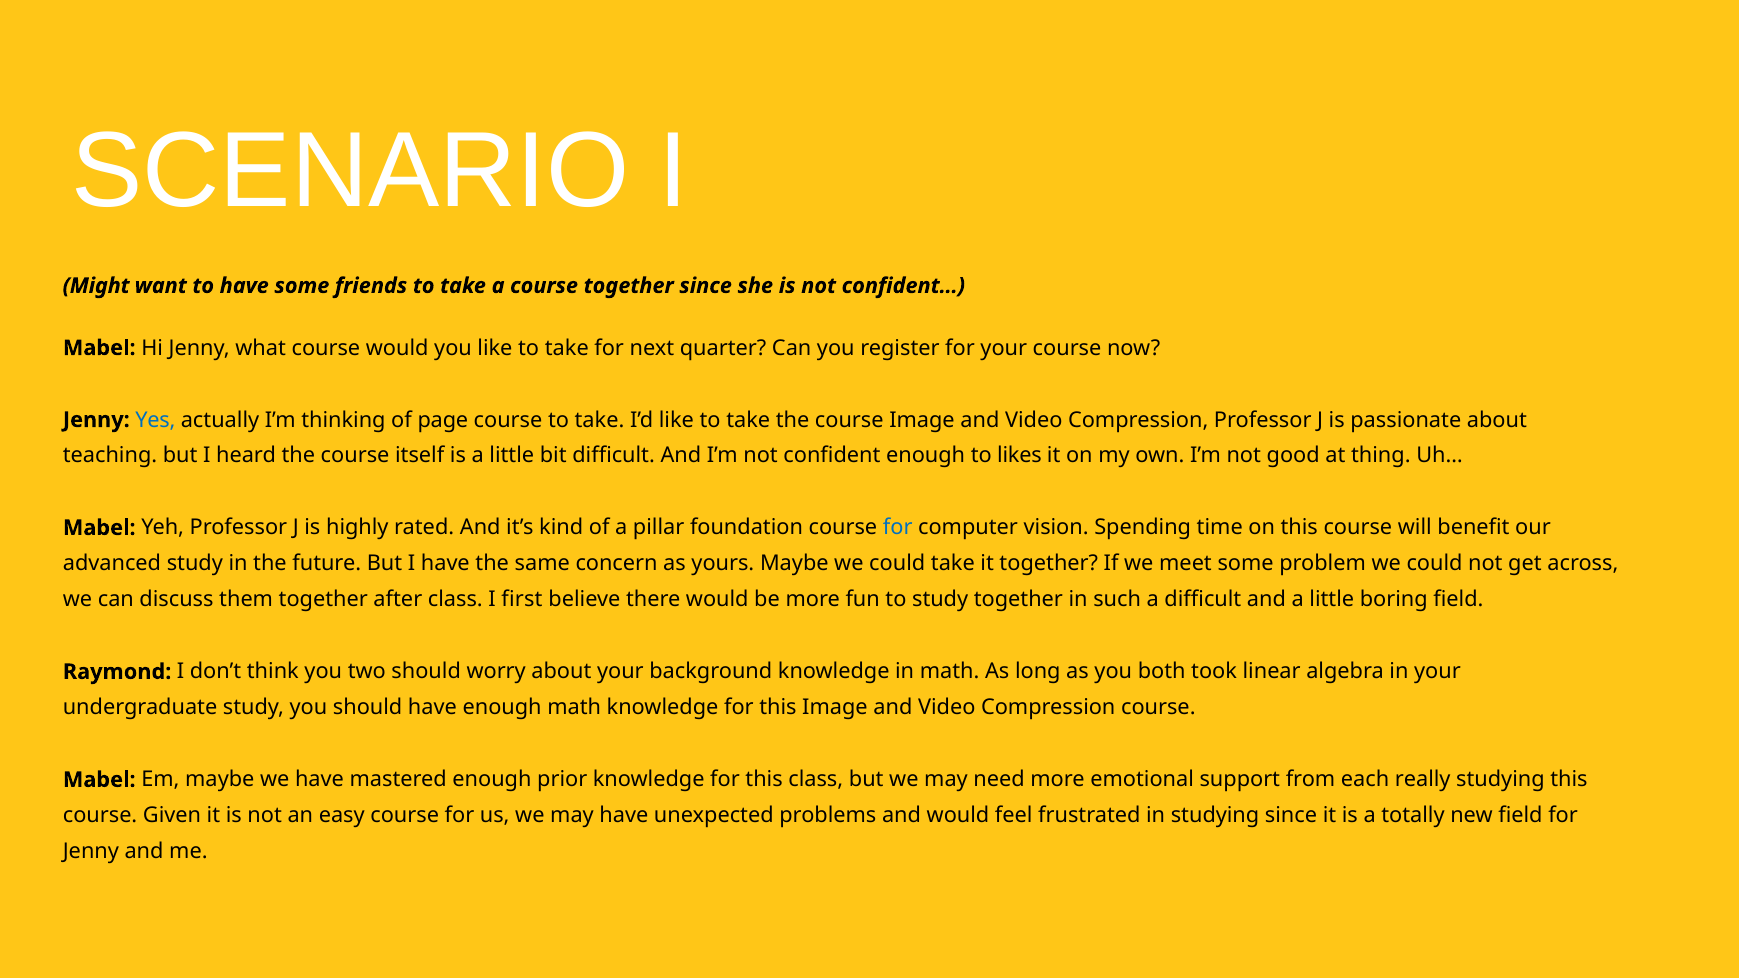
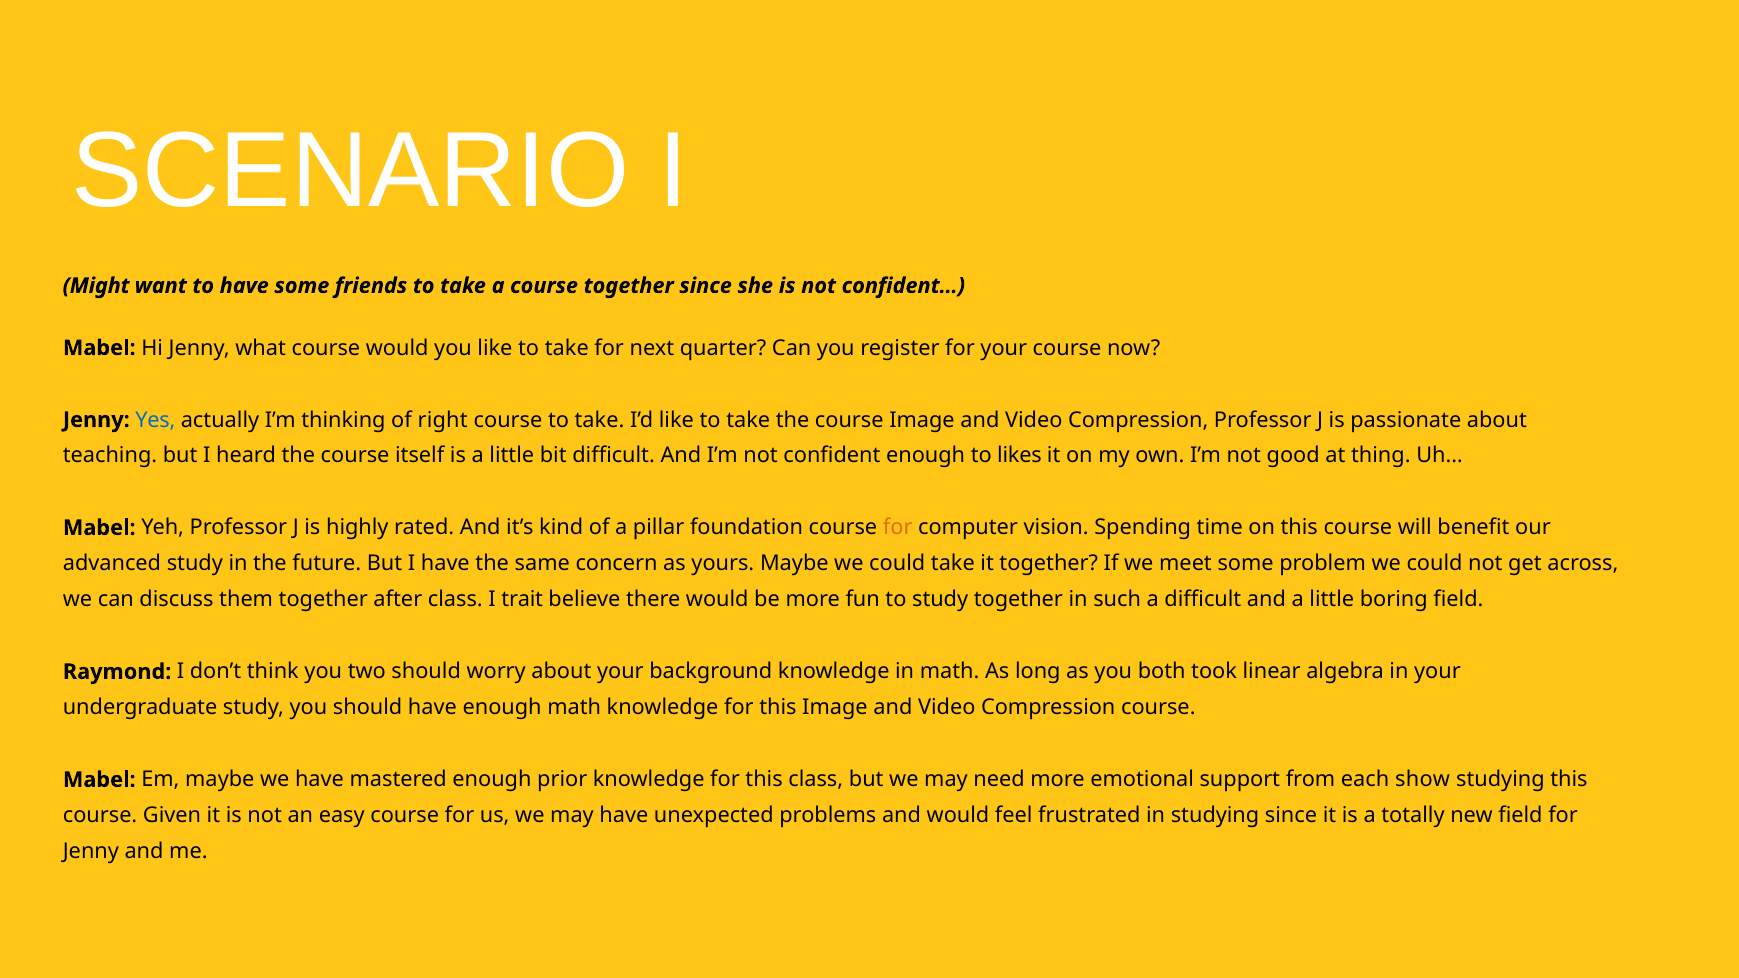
page: page -> right
for at (898, 528) colour: blue -> orange
first: first -> trait
really: really -> show
